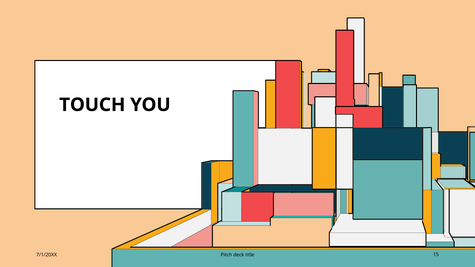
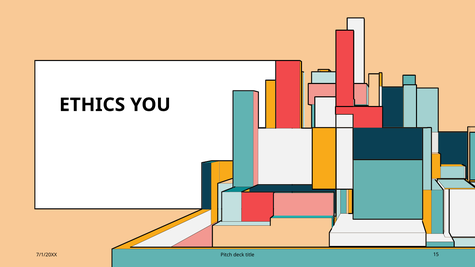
TOUCH: TOUCH -> ETHICS
